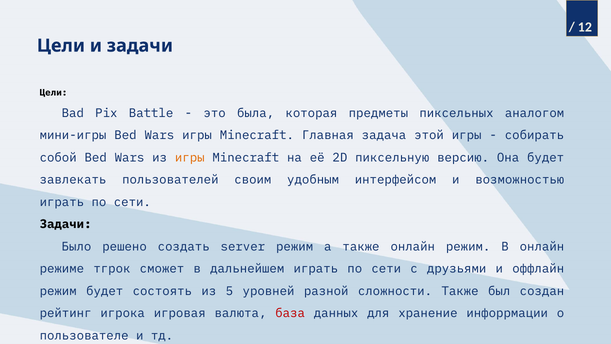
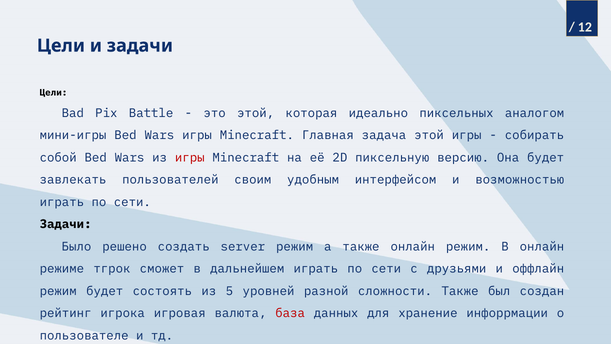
это была: была -> этой
предметы: предметы -> идеально
игры at (190, 157) colour: orange -> red
